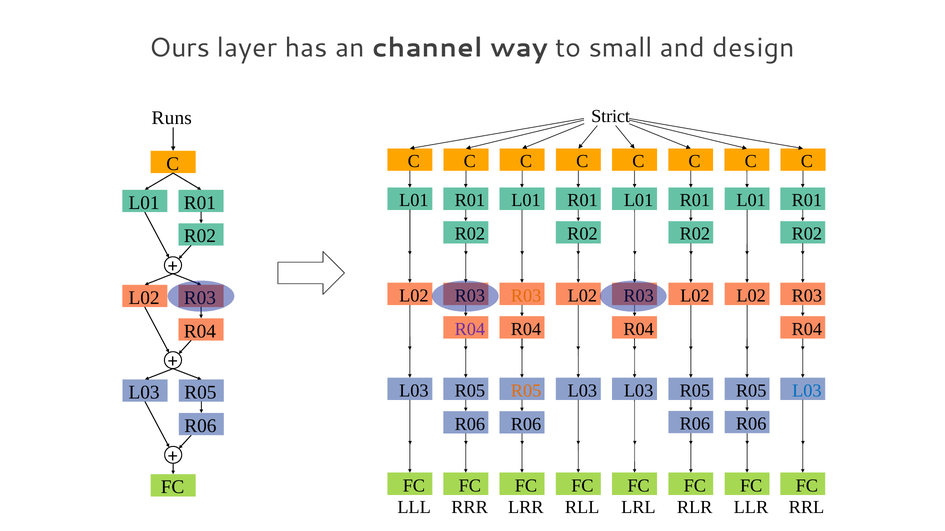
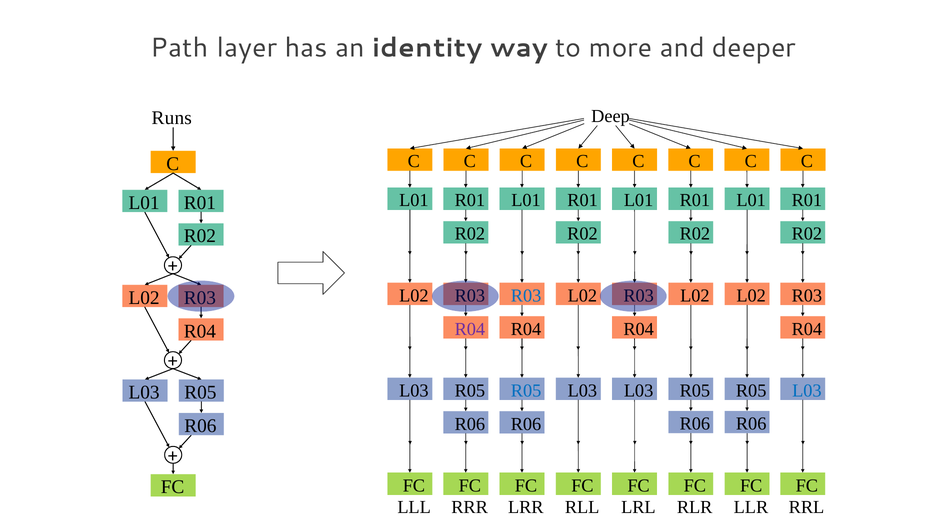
Ours: Ours -> Path
channel: channel -> identity
small: small -> more
design: design -> deeper
Strict: Strict -> Deep
R03 at (526, 296) colour: orange -> blue
R05 at (526, 391) colour: orange -> blue
